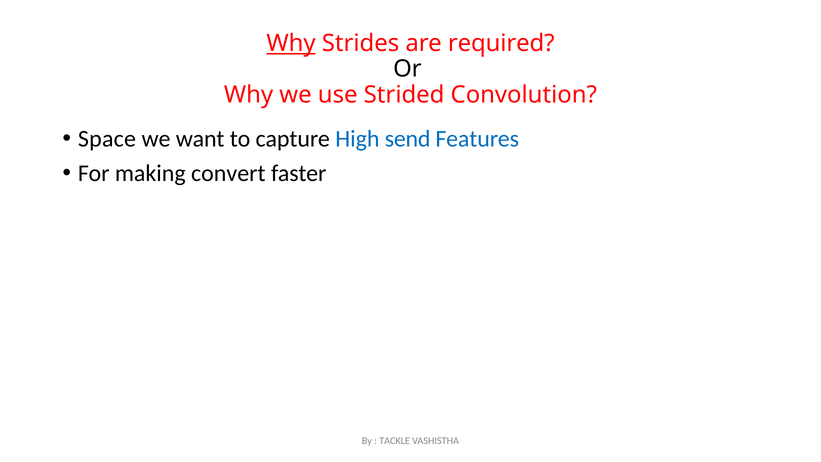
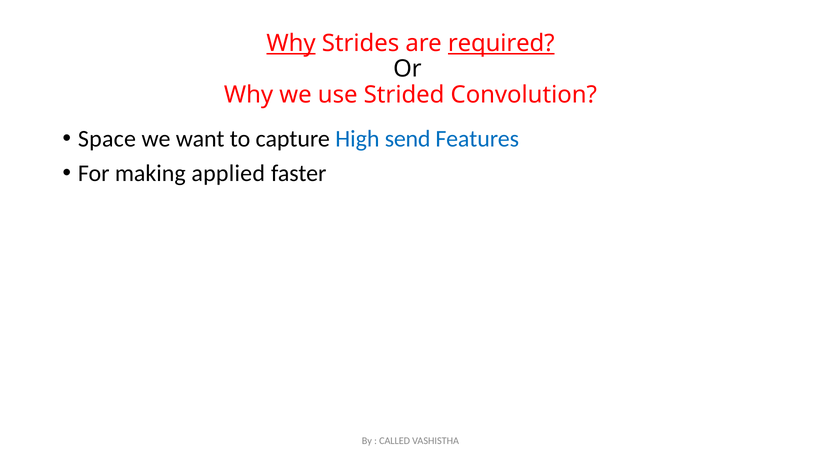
required underline: none -> present
convert: convert -> applied
TACKLE: TACKLE -> CALLED
